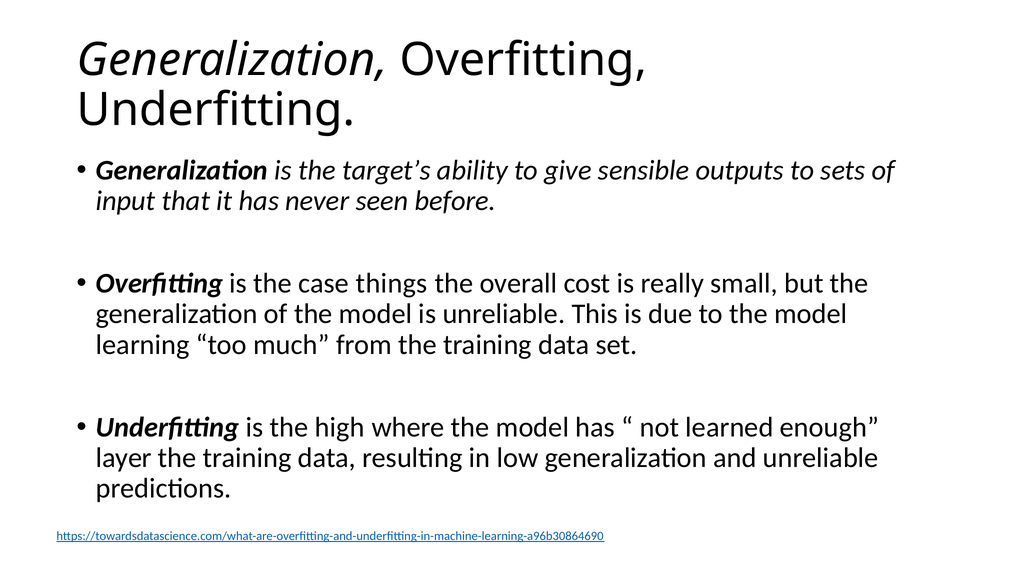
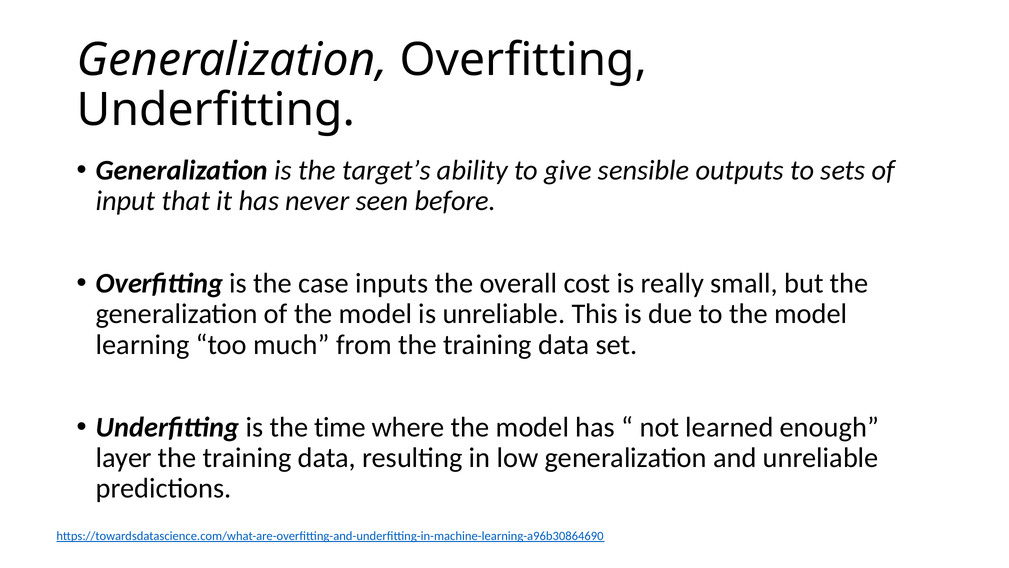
things: things -> inputs
high: high -> time
